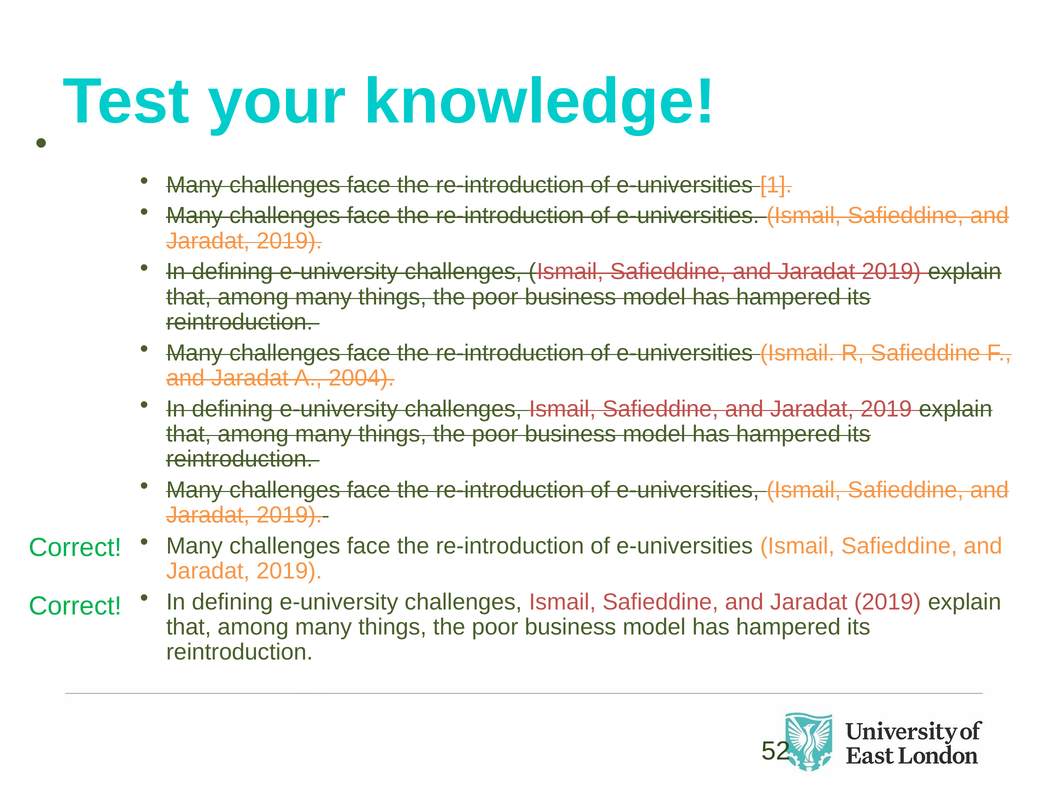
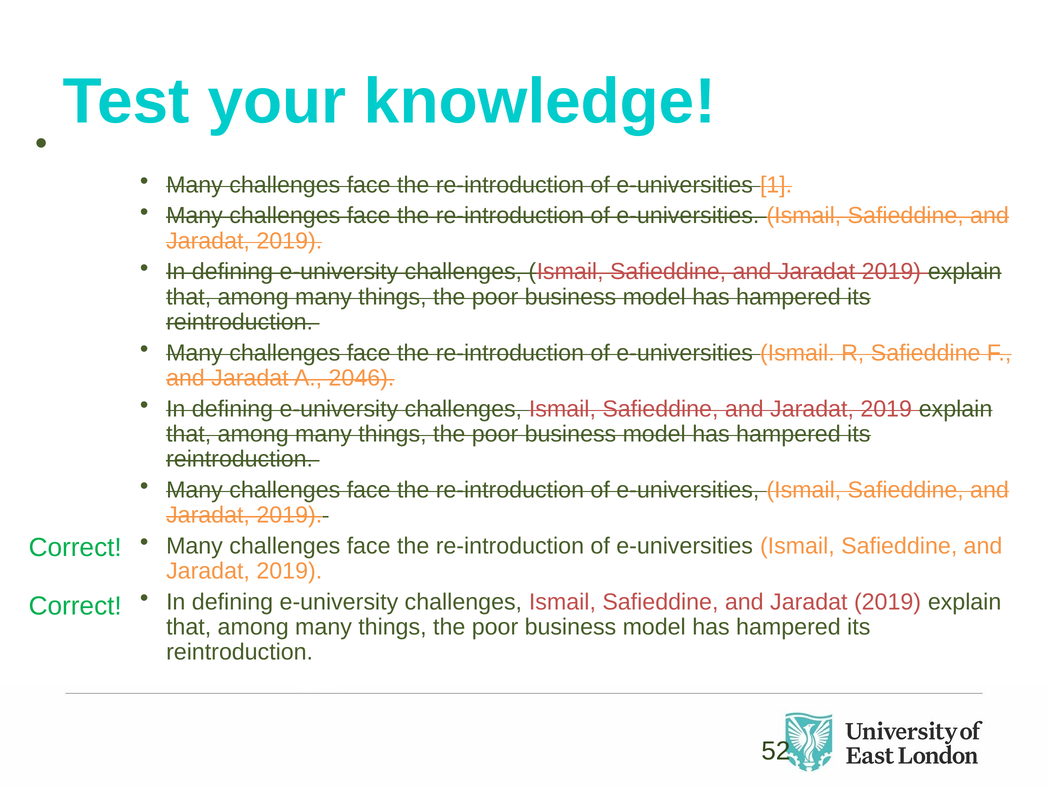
2004: 2004 -> 2046
